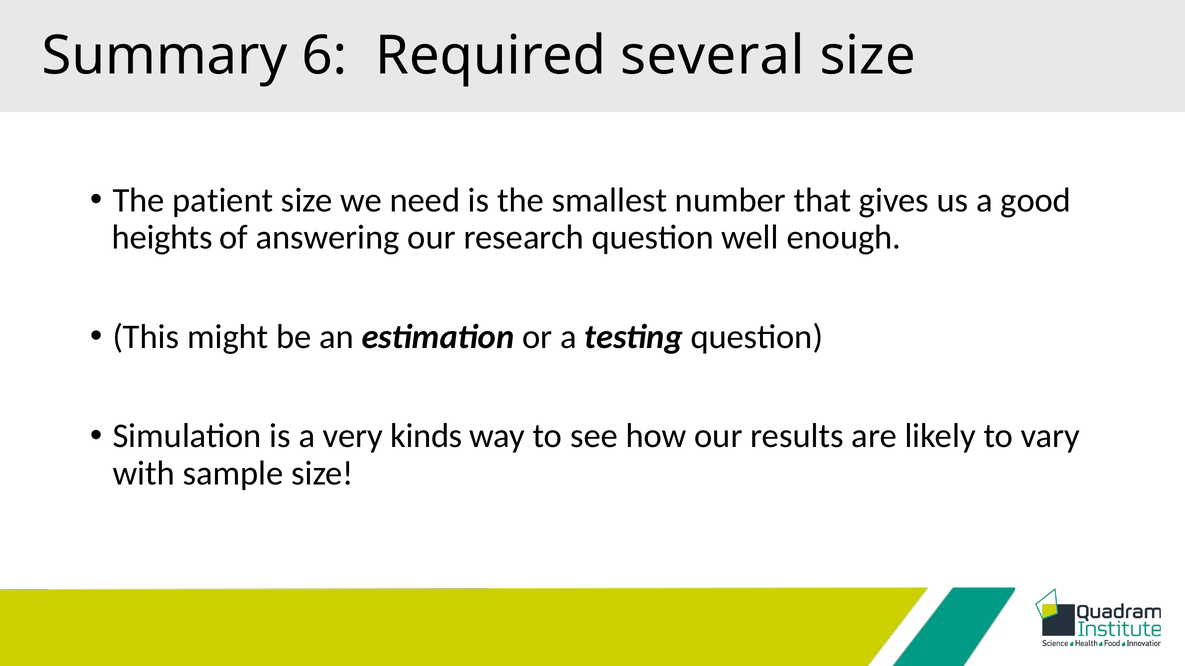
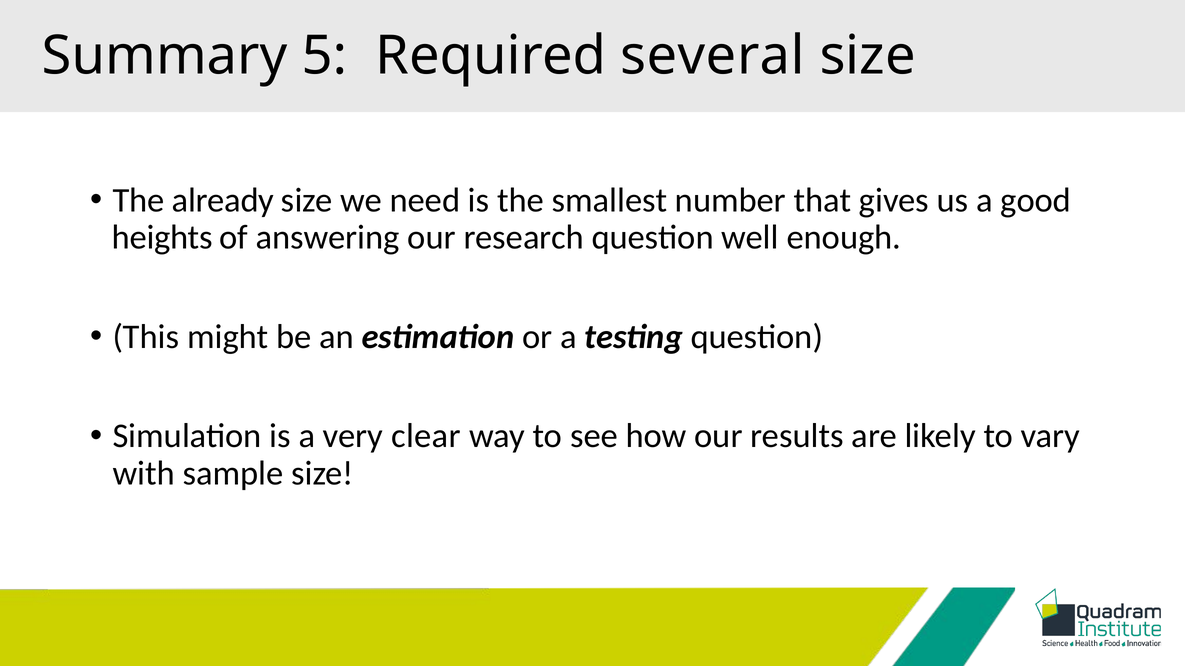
6: 6 -> 5
patient: patient -> already
kinds: kinds -> clear
